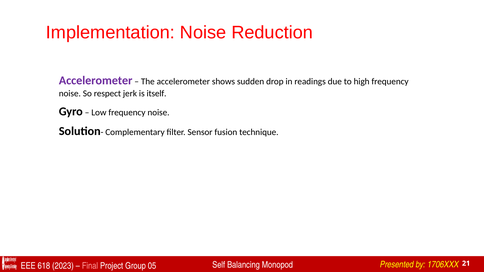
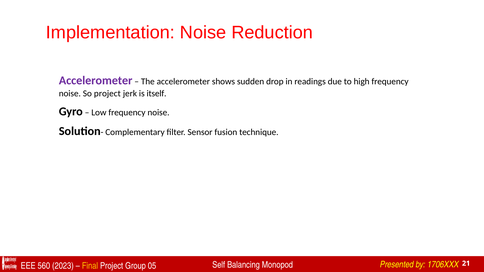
So respect: respect -> project
618: 618 -> 560
Final colour: pink -> yellow
